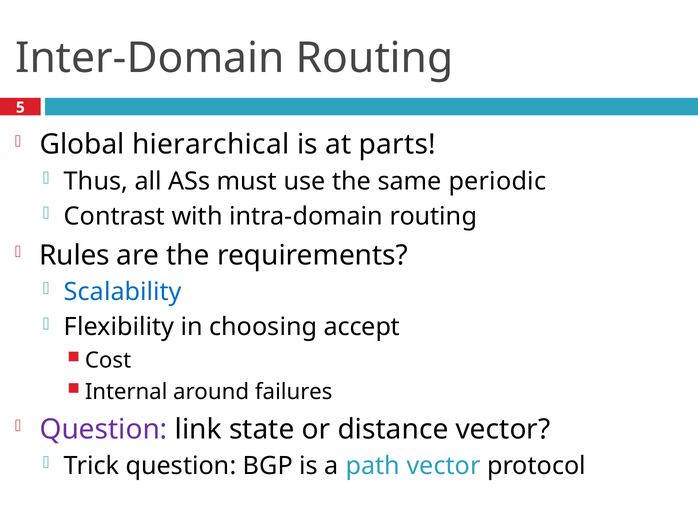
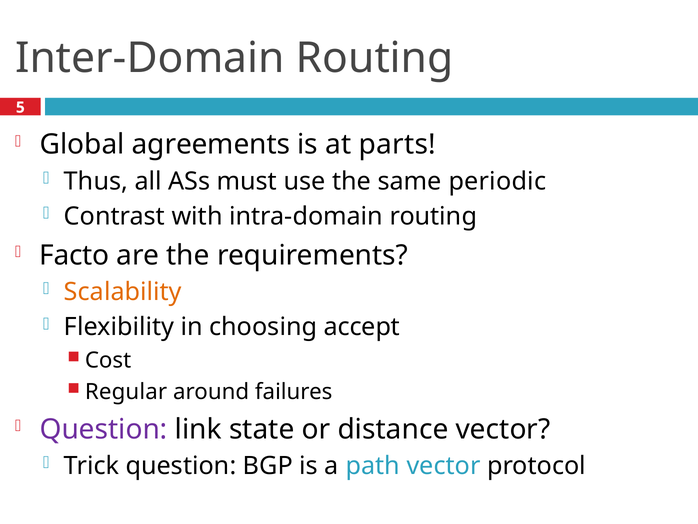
hierarchical: hierarchical -> agreements
Rules: Rules -> Facto
Scalability colour: blue -> orange
Internal: Internal -> Regular
